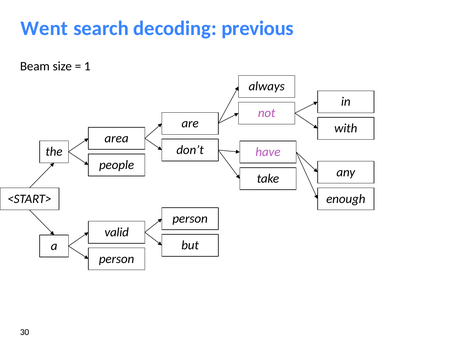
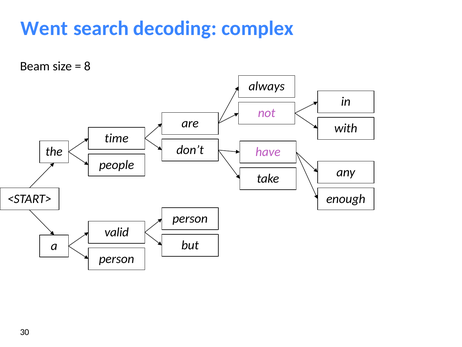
previous: previous -> complex
1: 1 -> 8
area: area -> time
